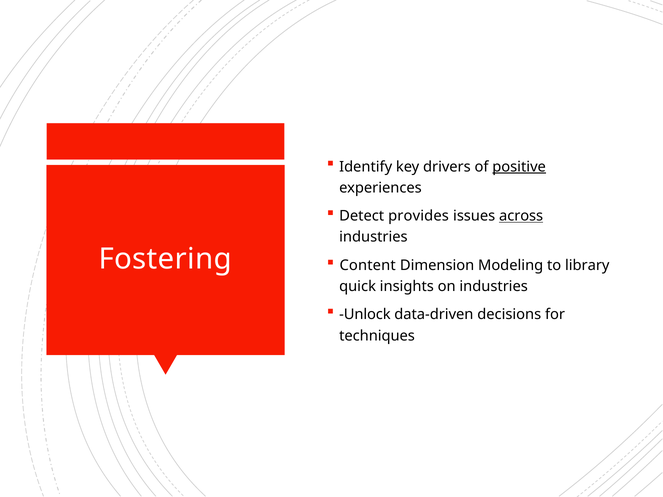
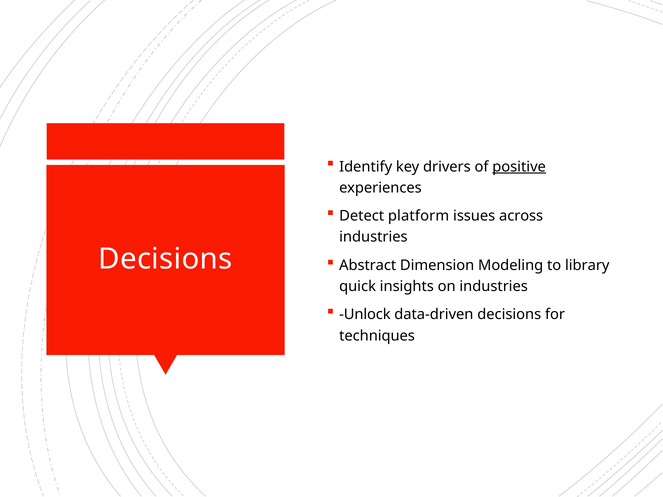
provides: provides -> platform
across underline: present -> none
Fostering at (165, 259): Fostering -> Decisions
Content: Content -> Abstract
